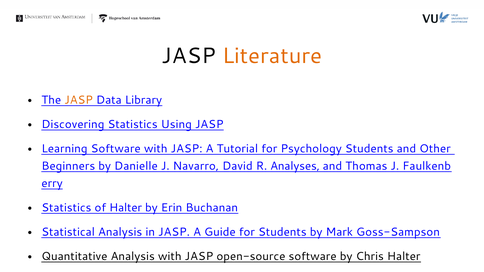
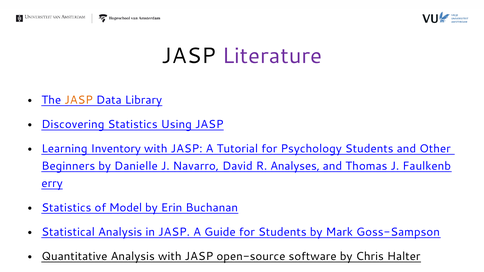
Literature colour: orange -> purple
Learning Software: Software -> Inventory
of Halter: Halter -> Model
